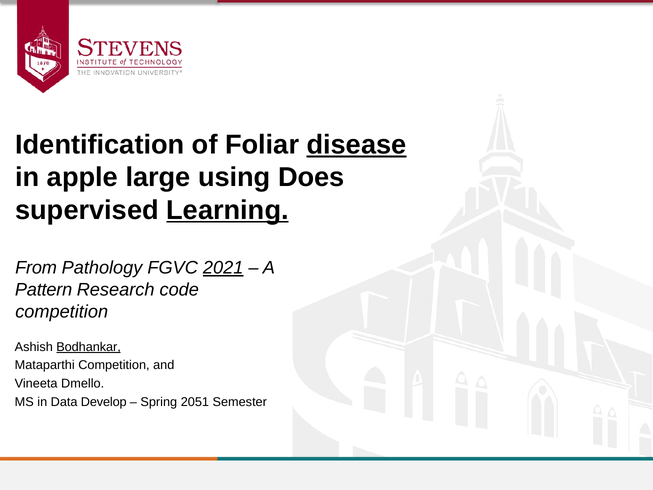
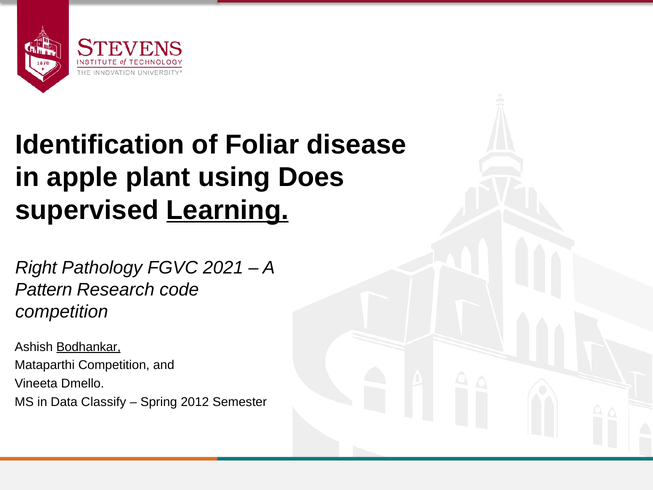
disease underline: present -> none
large: large -> plant
From: From -> Right
2021 underline: present -> none
Develop: Develop -> Classify
2051: 2051 -> 2012
